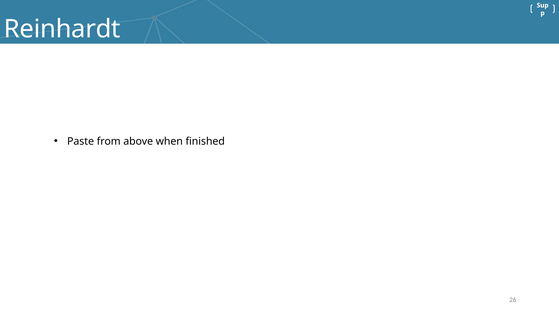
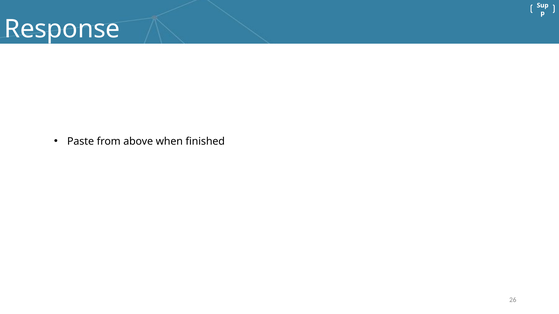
Reinhardt: Reinhardt -> Response
